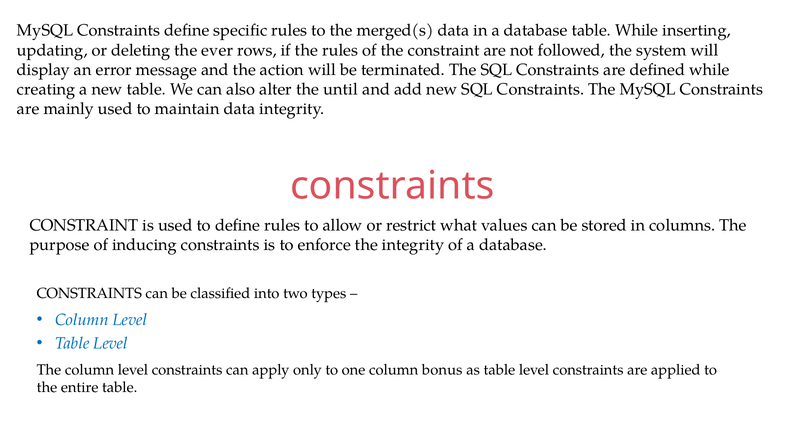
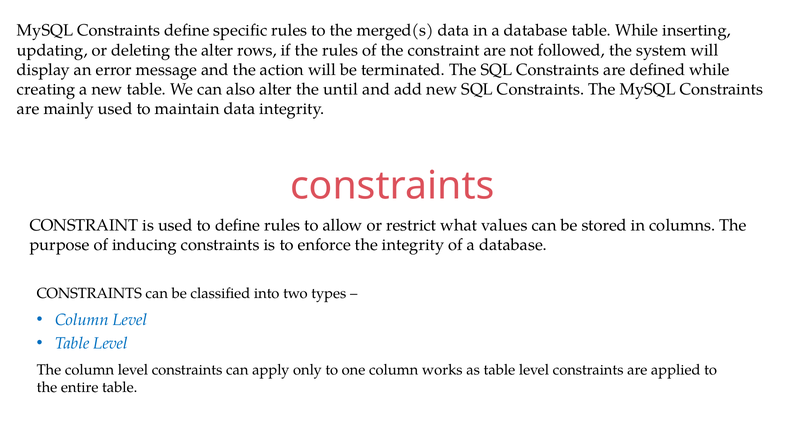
the ever: ever -> alter
bonus: bonus -> works
